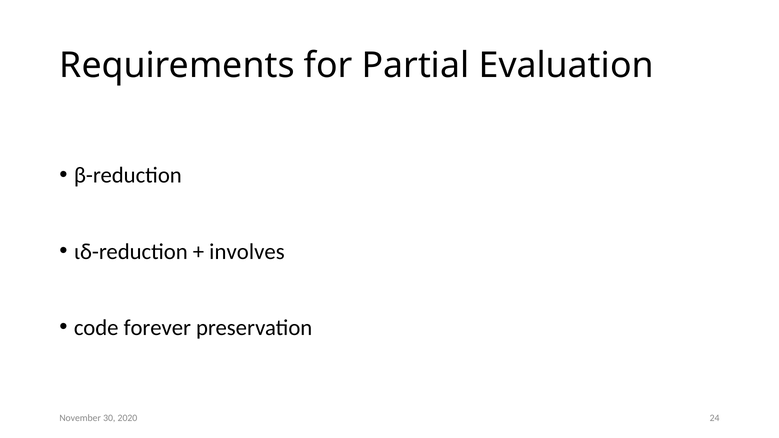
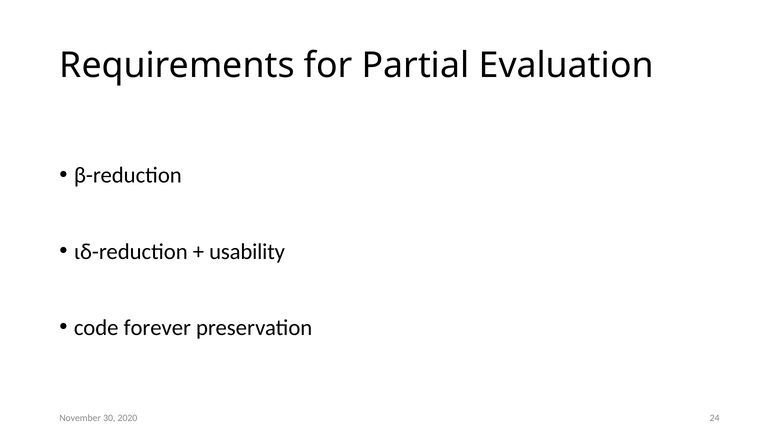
involves: involves -> usability
